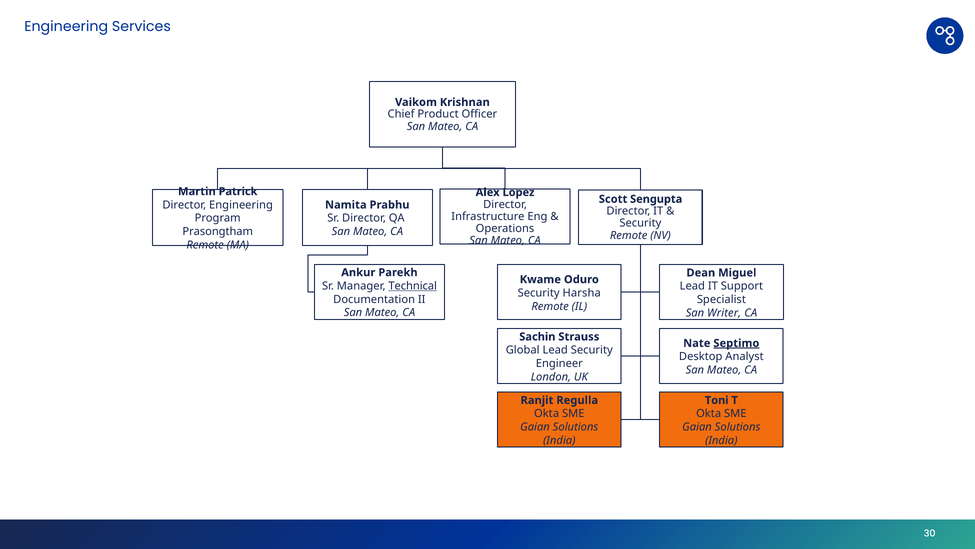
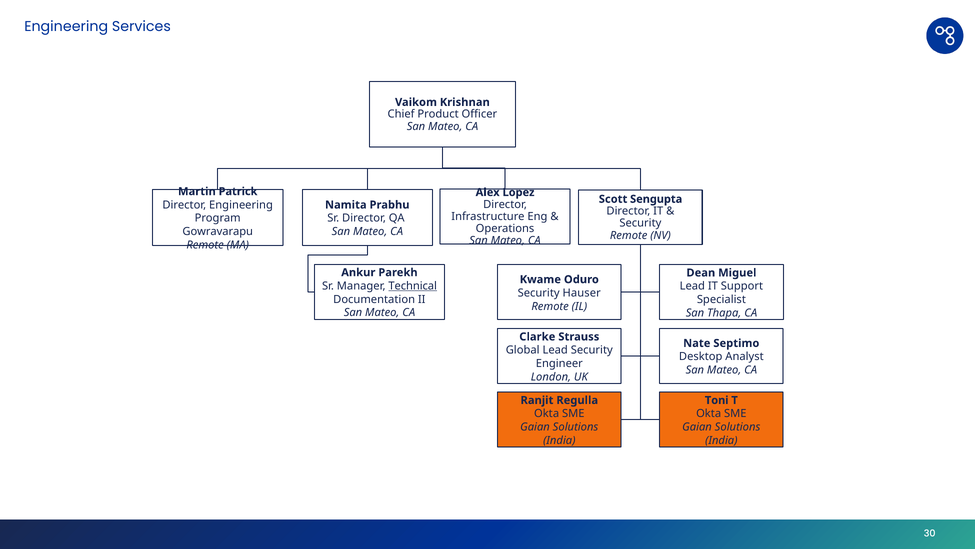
Prasongtham: Prasongtham -> Gowravarapu
Harsha: Harsha -> Hauser
Writer: Writer -> Thapa
Sachin: Sachin -> Clarke
Septimo underline: present -> none
